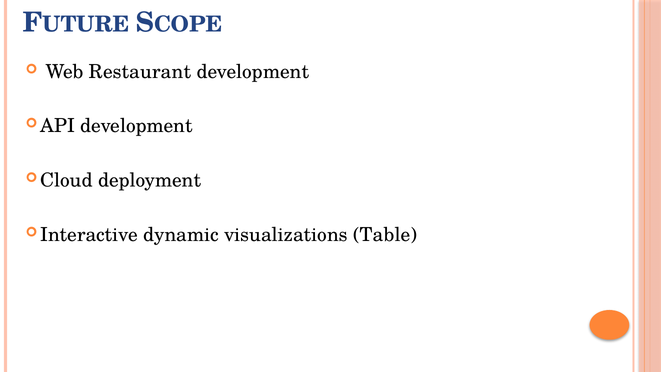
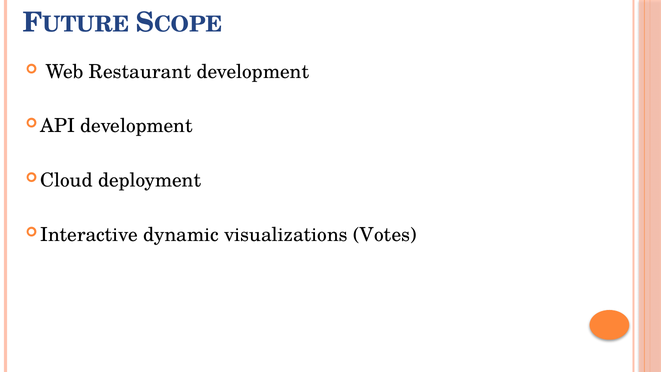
Table: Table -> Votes
